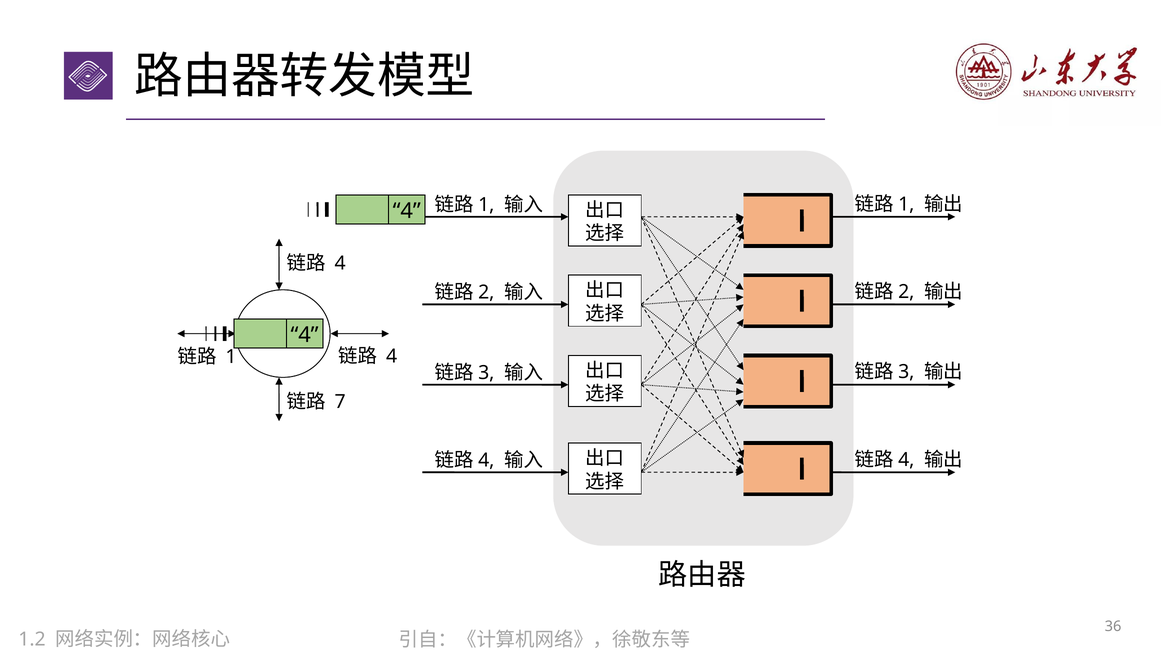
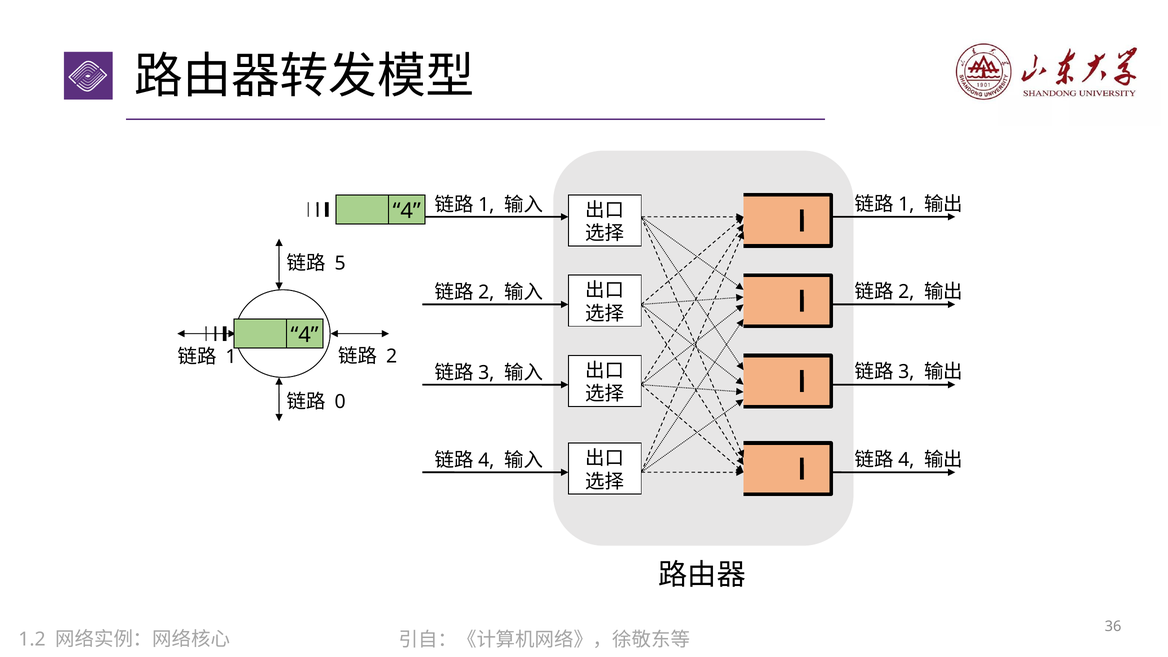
4 at (340, 263): 4 -> 5
4 at (392, 356): 4 -> 2
7: 7 -> 0
